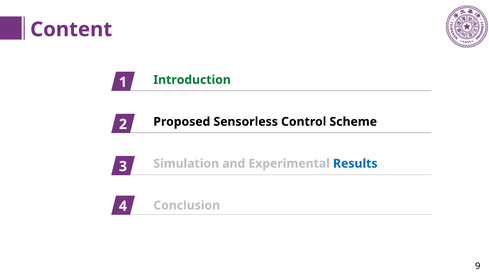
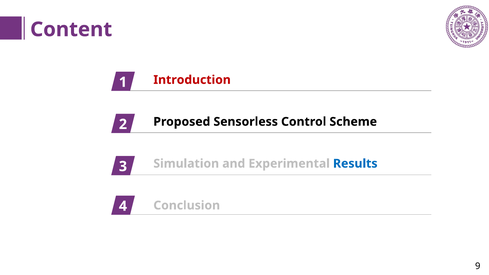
Introduction colour: green -> red
